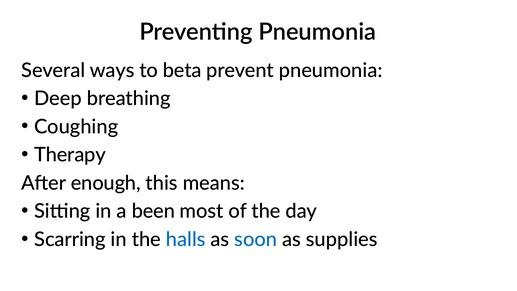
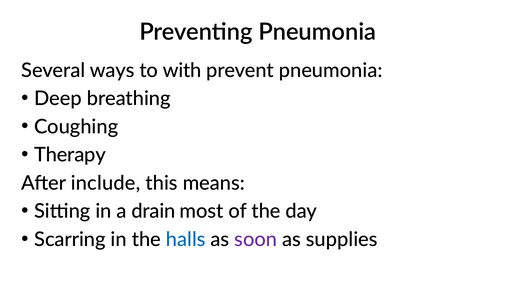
beta: beta -> with
enough: enough -> include
been: been -> drain
soon colour: blue -> purple
